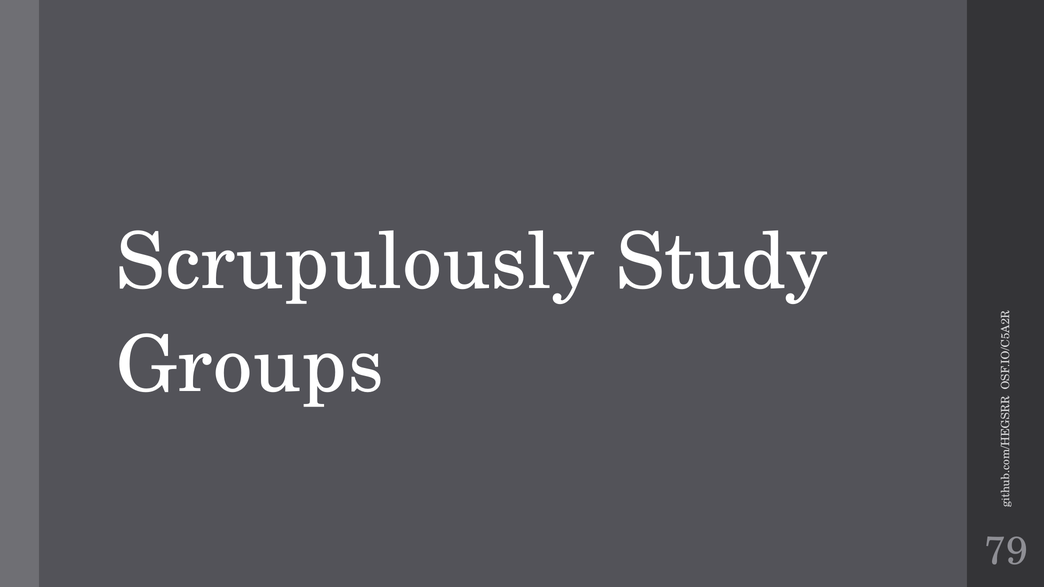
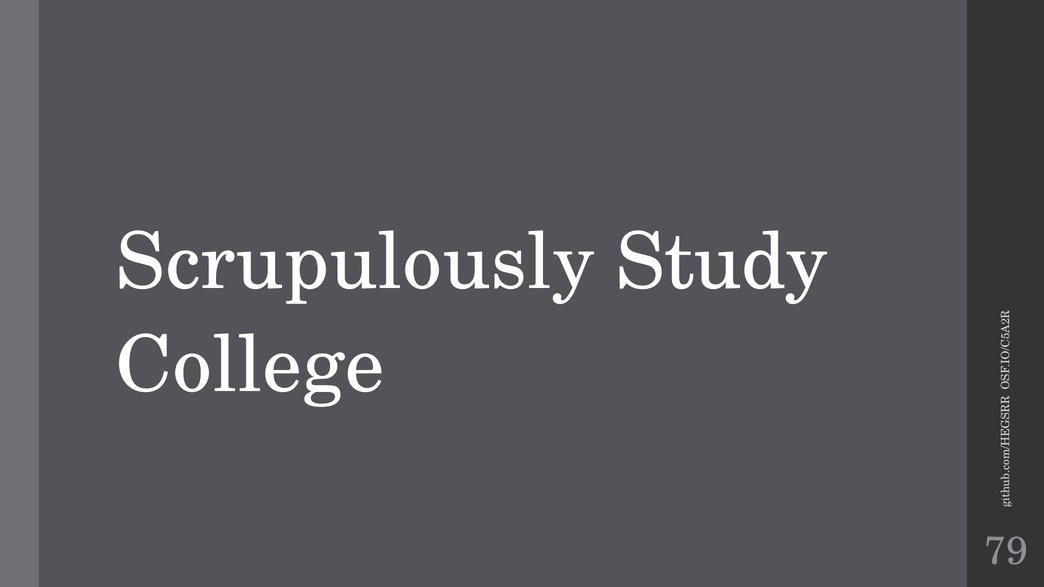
Groups: Groups -> College
